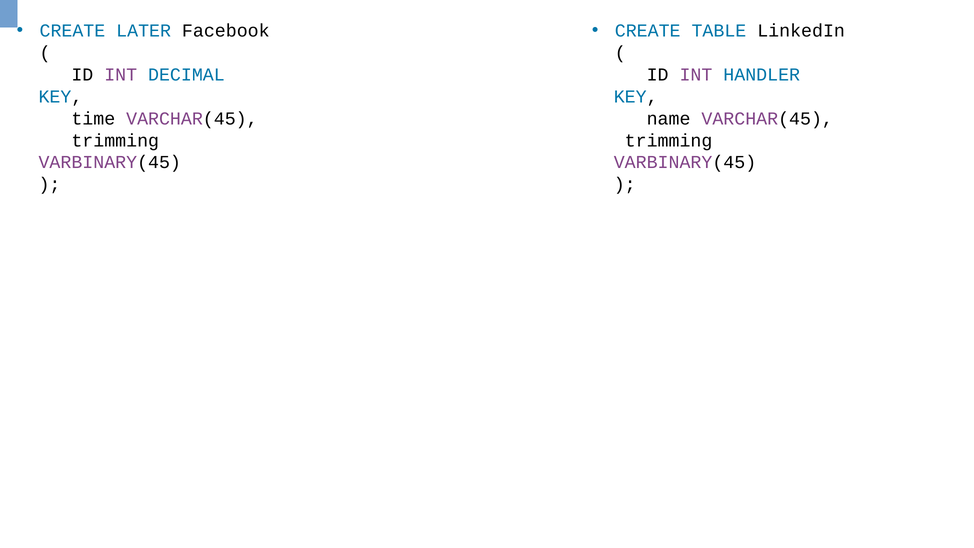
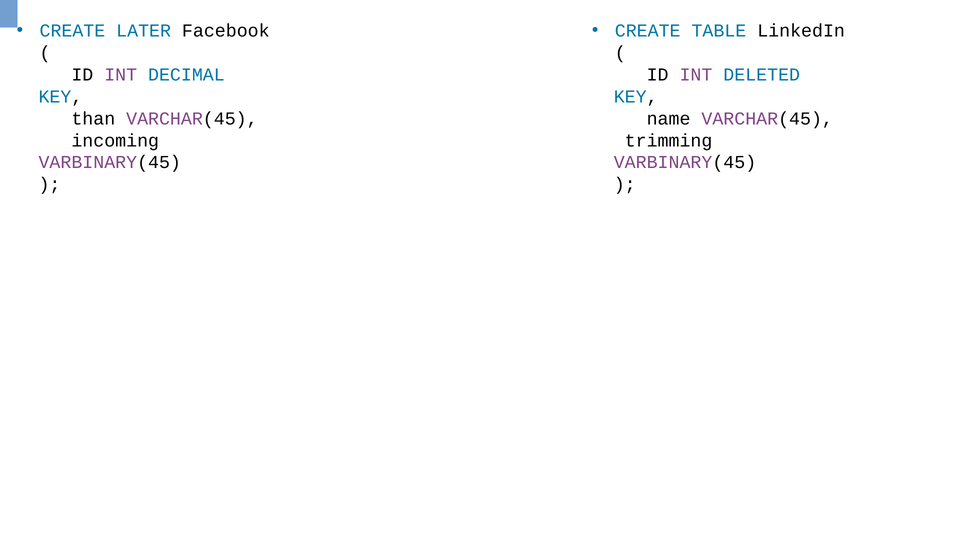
HANDLER: HANDLER -> DELETED
time: time -> than
trimming at (115, 140): trimming -> incoming
